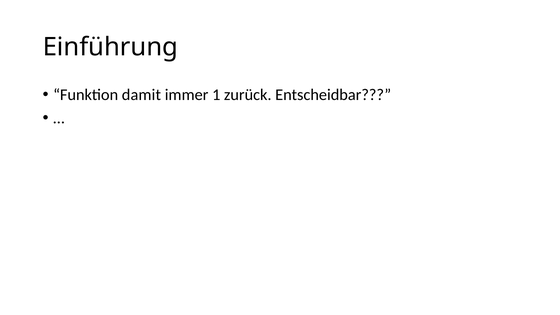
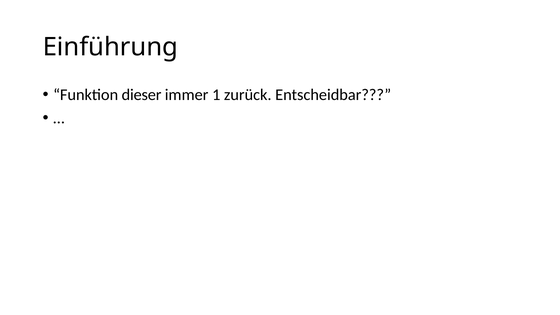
damit: damit -> dieser
